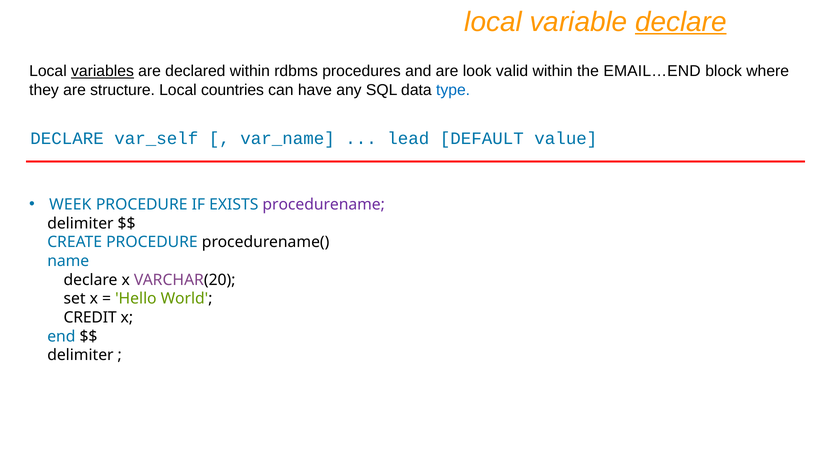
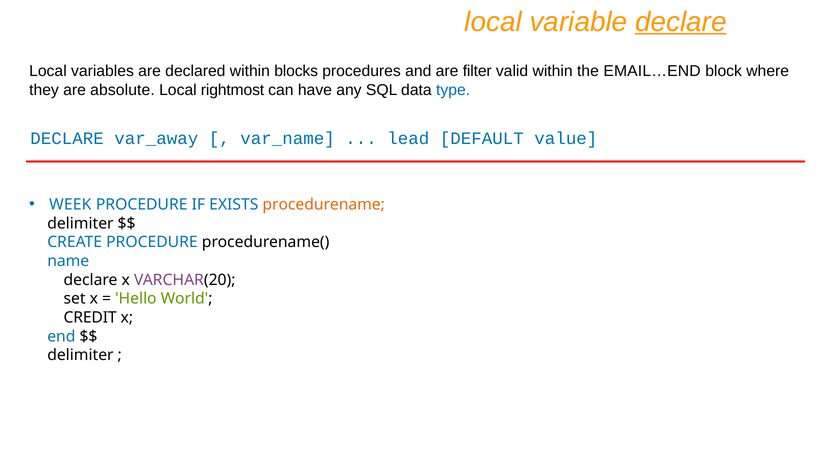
variables underline: present -> none
rdbms: rdbms -> blocks
look: look -> filter
structure: structure -> absolute
countries: countries -> rightmost
var_self: var_self -> var_away
procedurename colour: purple -> orange
